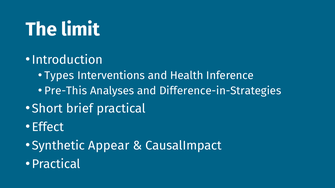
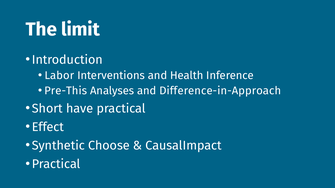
Types: Types -> Labor
Difference-in-Strategies: Difference-in-Strategies -> Difference-in-Approach
brief: brief -> have
Appear: Appear -> Choose
